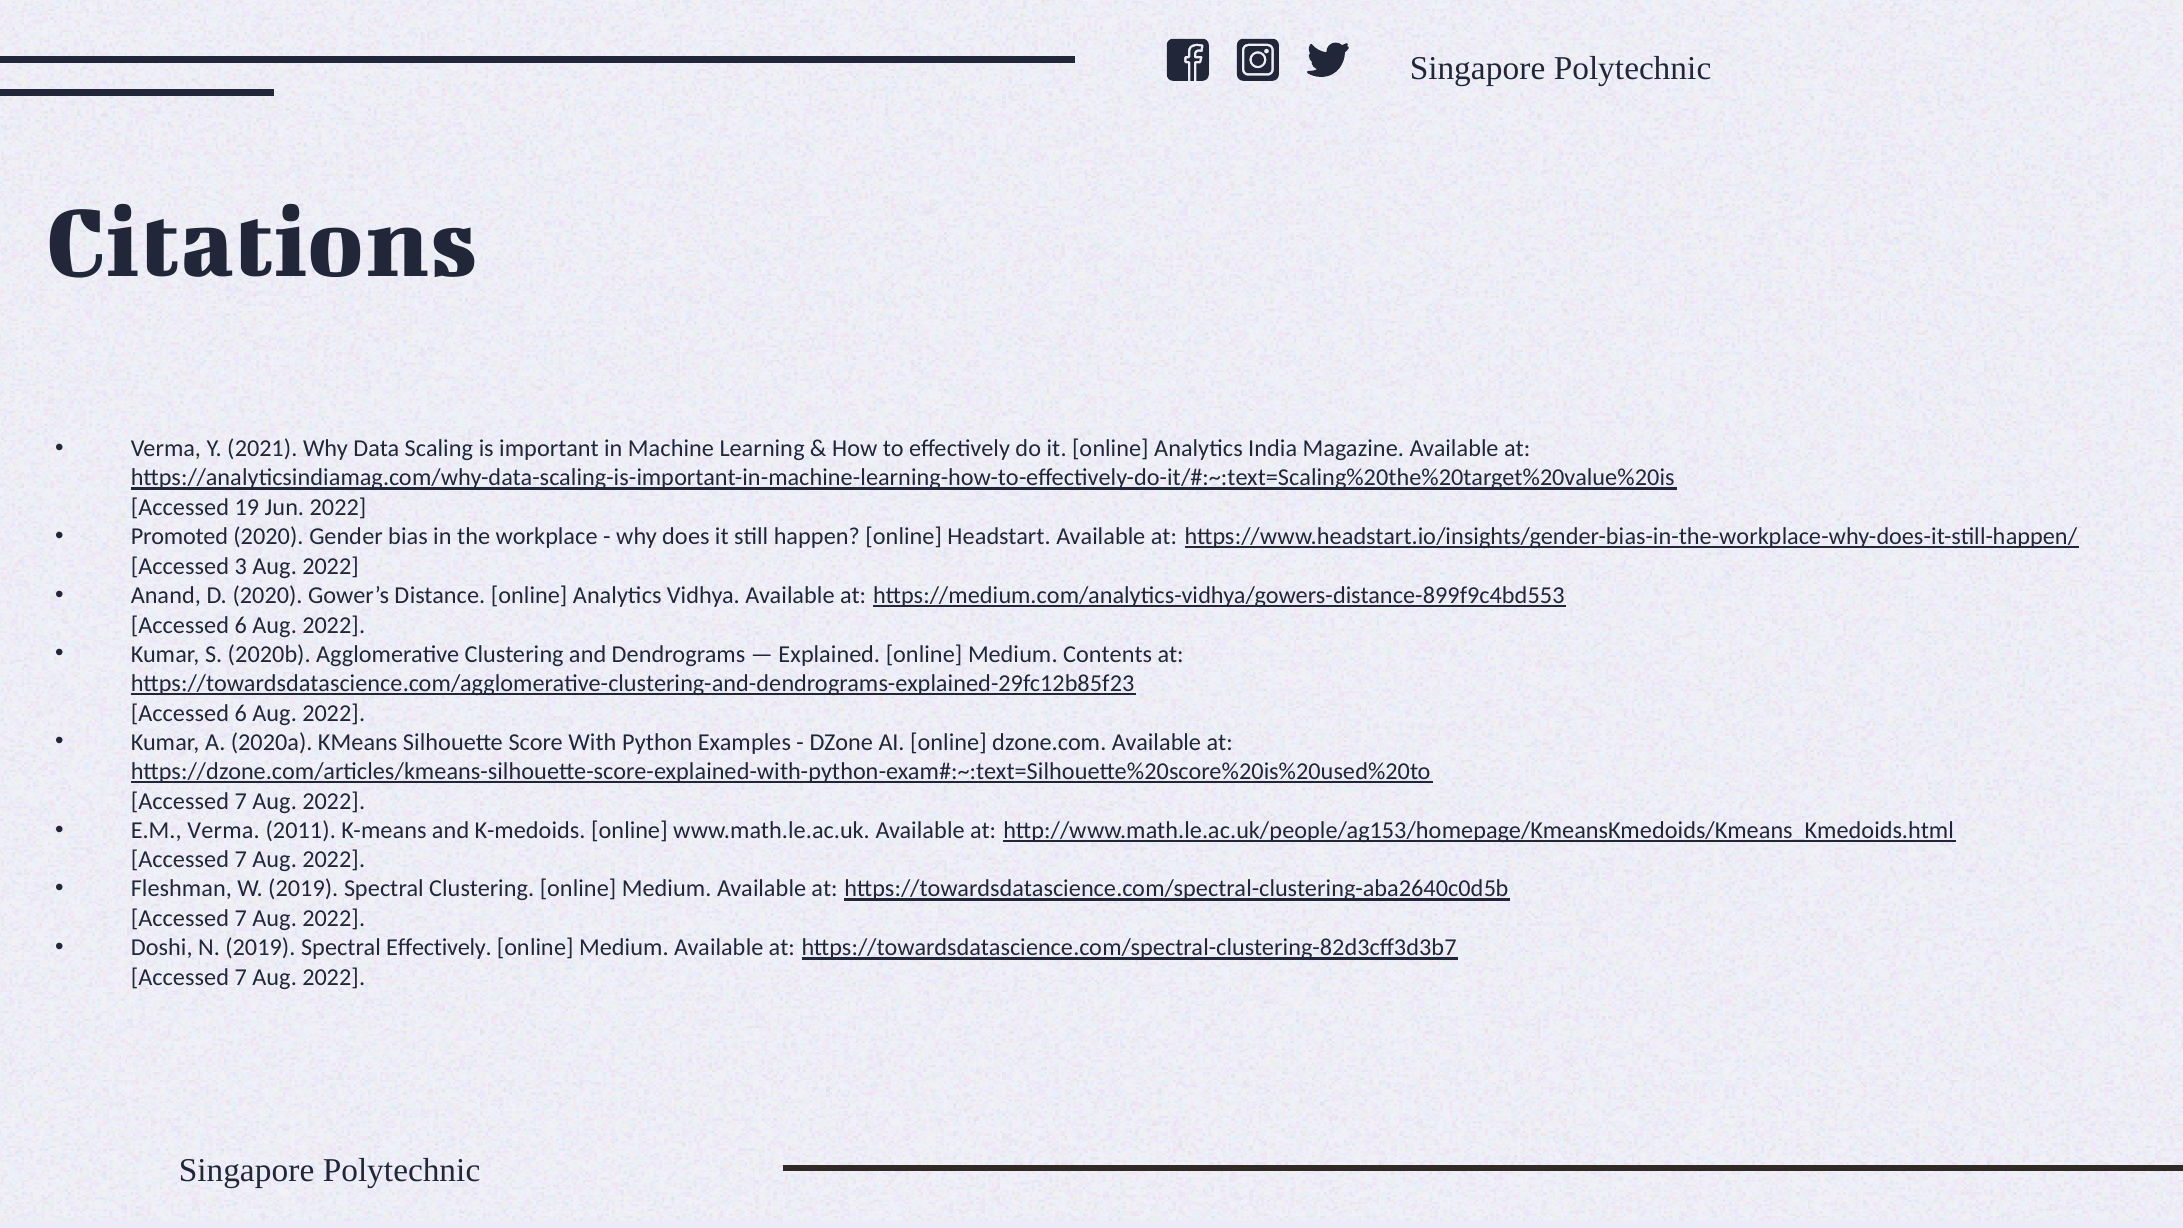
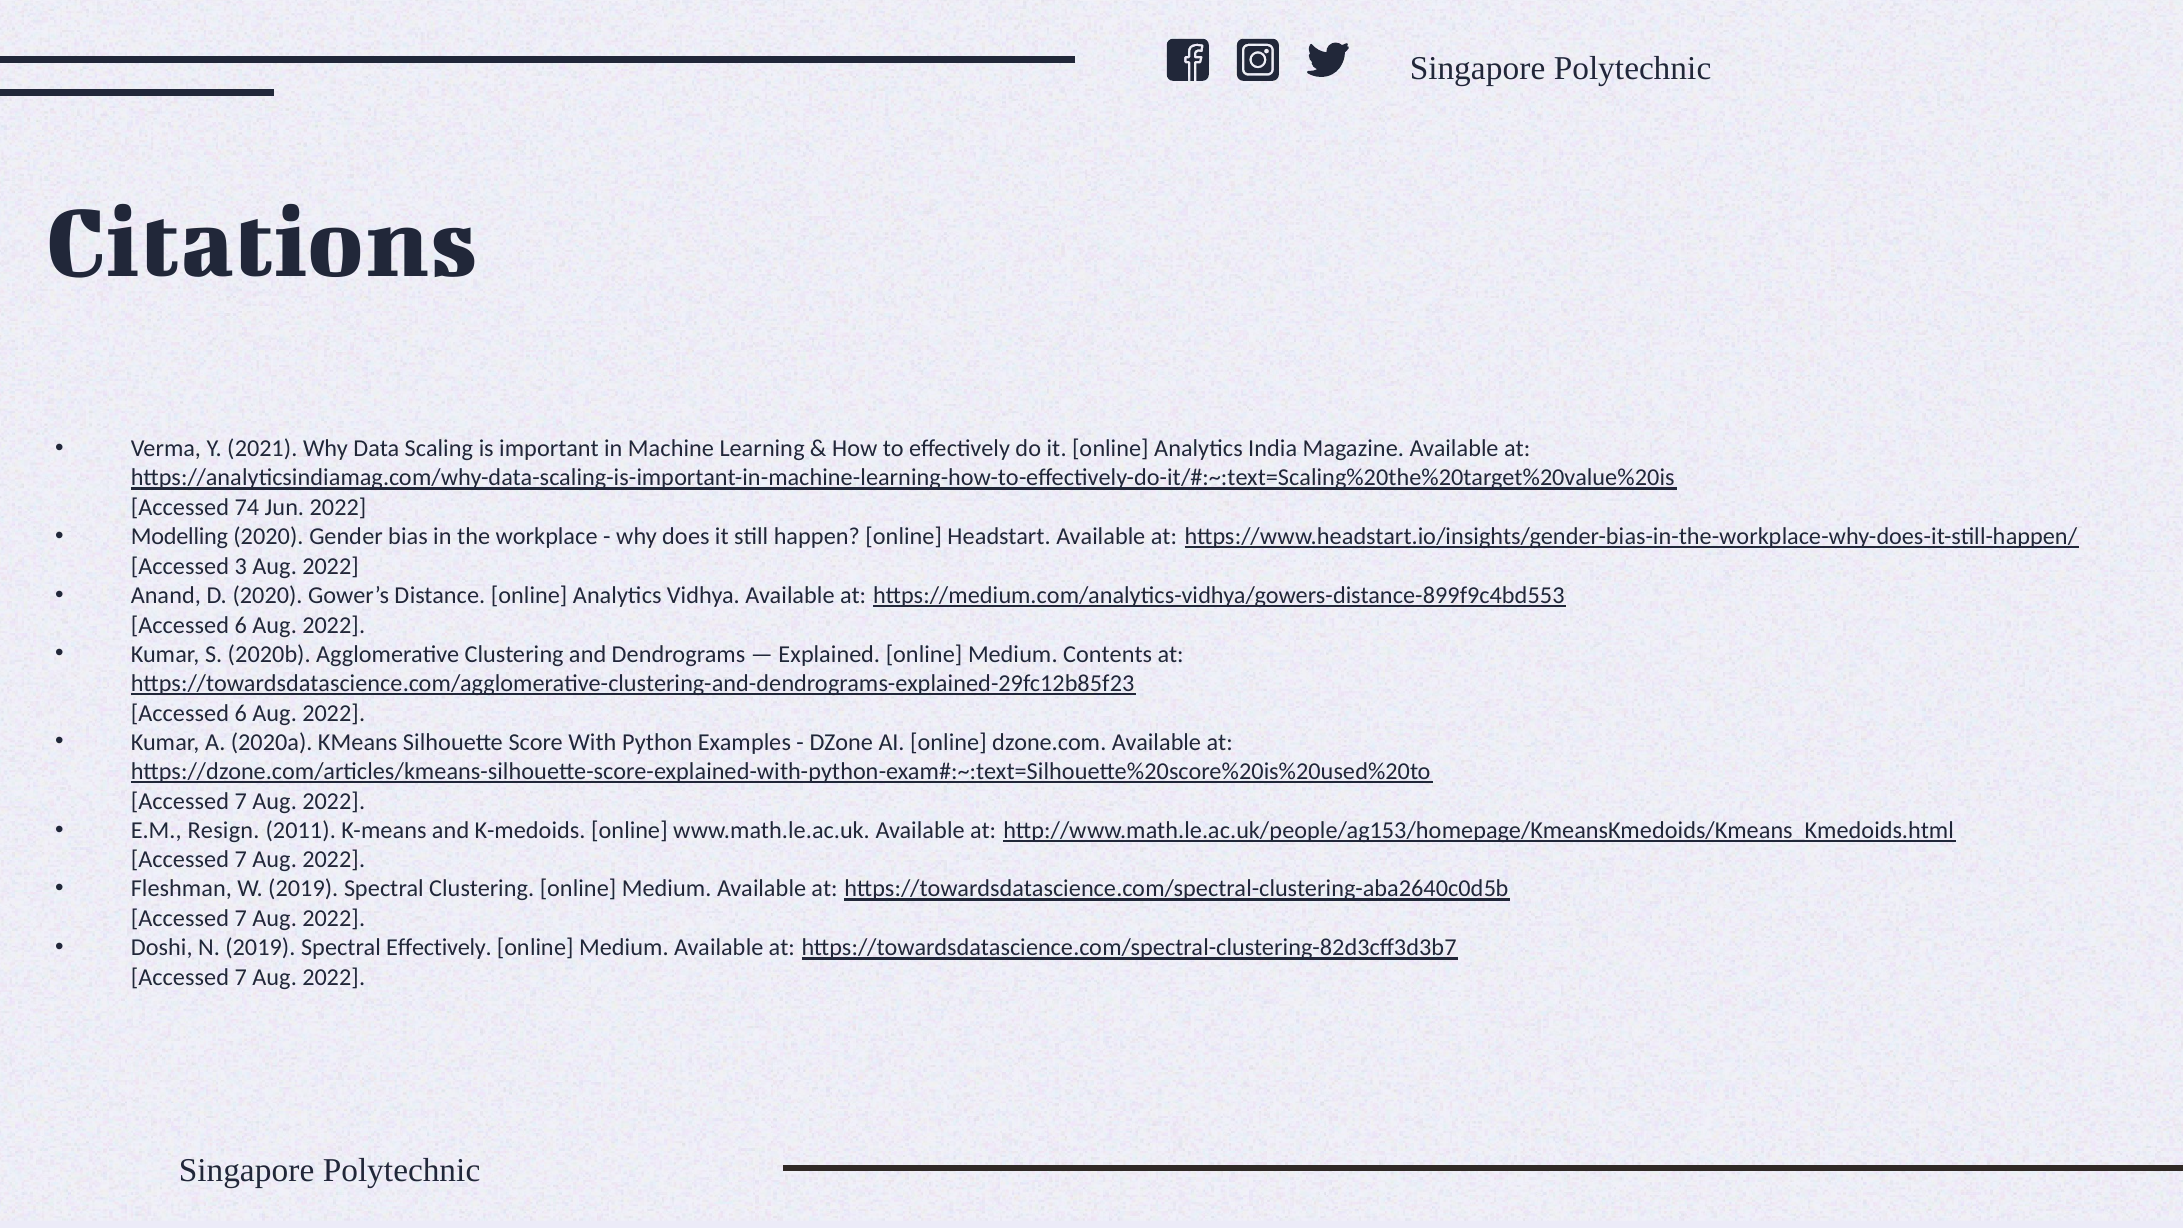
19: 19 -> 74
Promoted: Promoted -> Modelling
E.M Verma: Verma -> Resign
